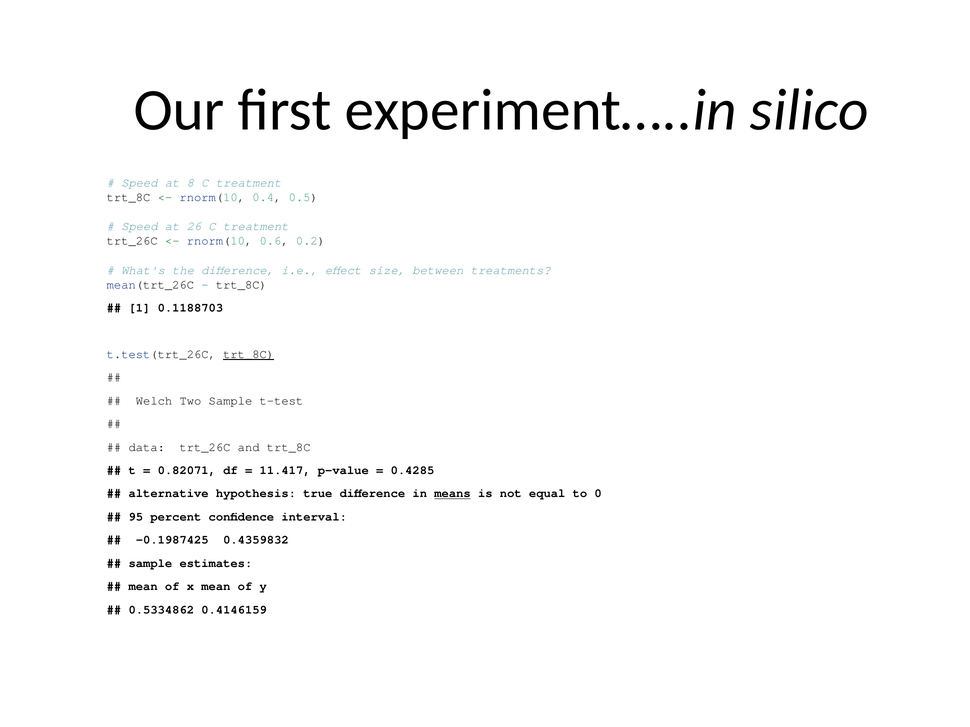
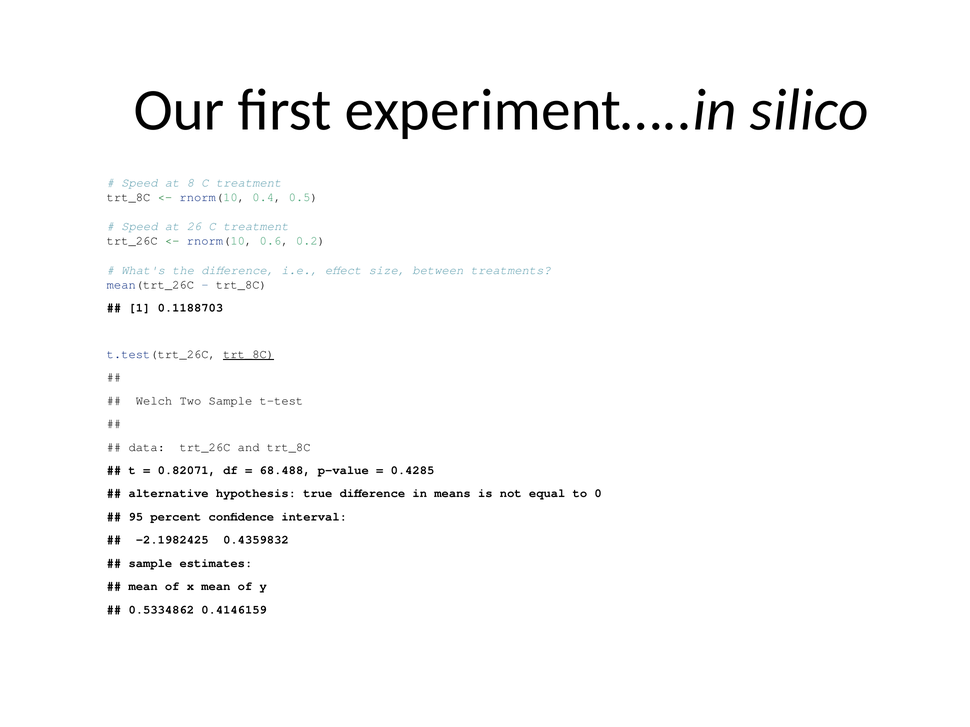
11.417: 11.417 -> 68.488
means underline: present -> none
-0.1987425: -0.1987425 -> -2.1982425
